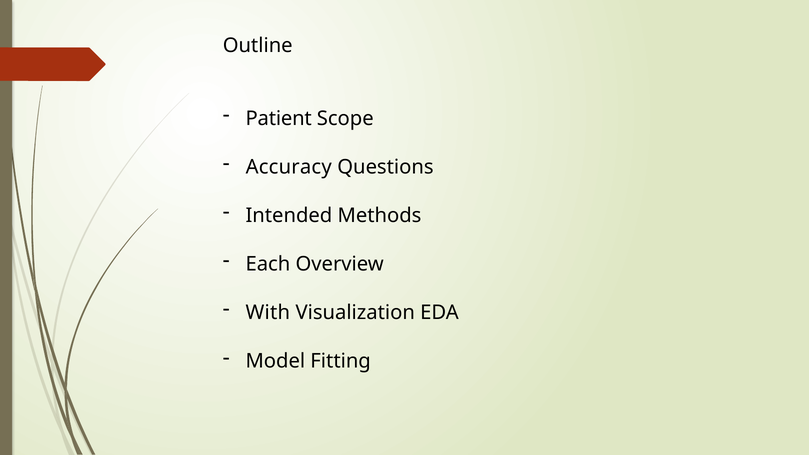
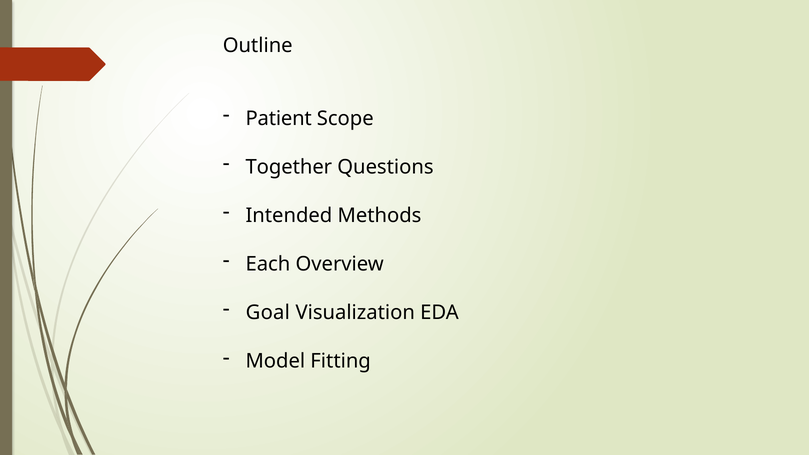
Accuracy: Accuracy -> Together
With: With -> Goal
